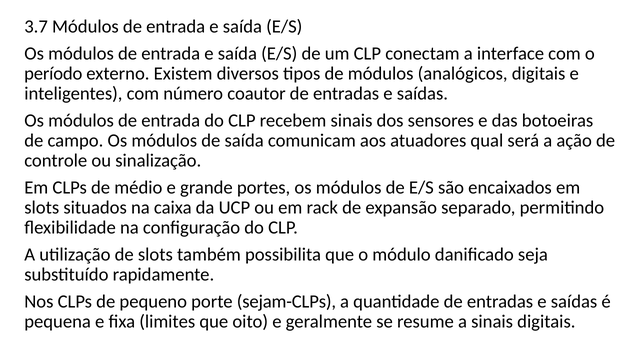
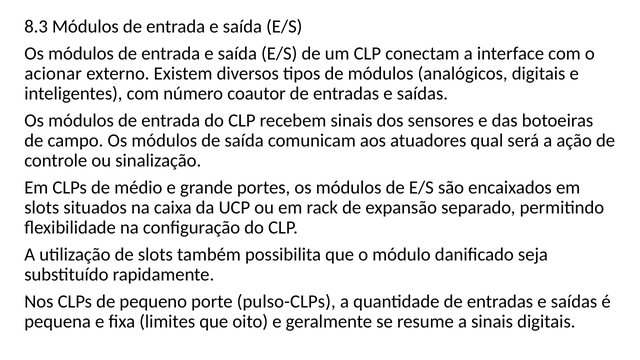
3.7: 3.7 -> 8.3
período: período -> acionar
sejam-CLPs: sejam-CLPs -> pulso-CLPs
